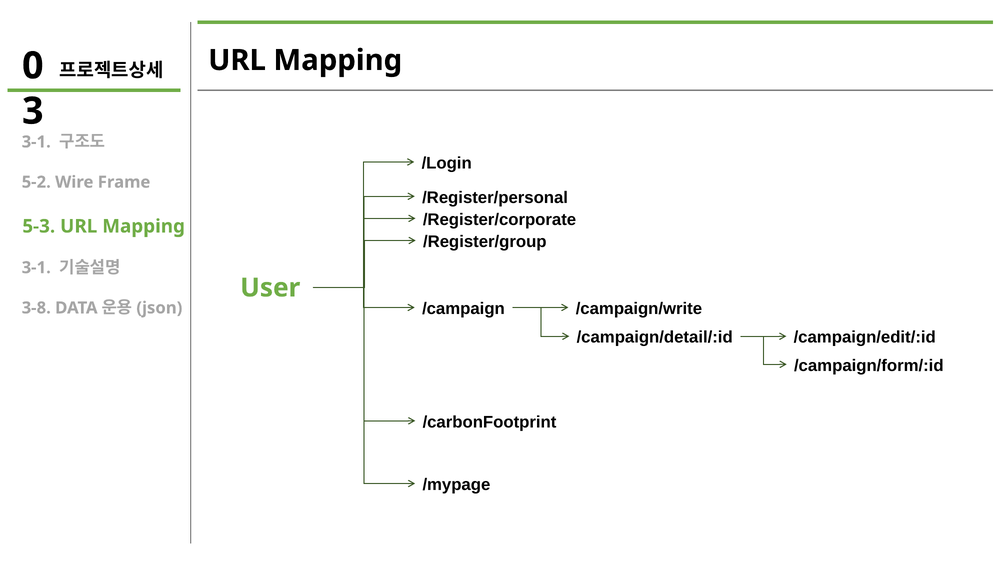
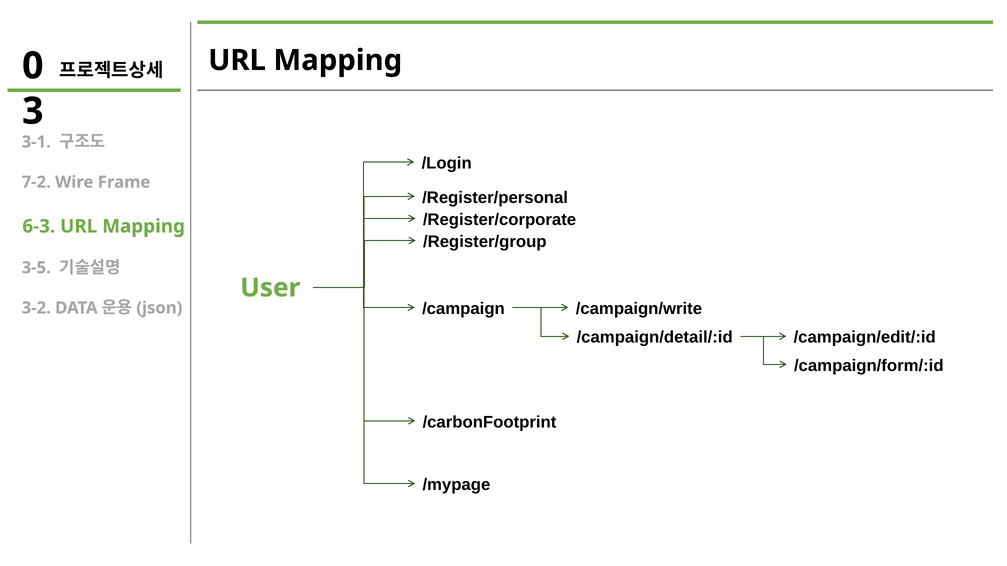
5-2: 5-2 -> 7-2
5-3: 5-3 -> 6-3
3-1 at (36, 268): 3-1 -> 3-5
3-8: 3-8 -> 3-2
